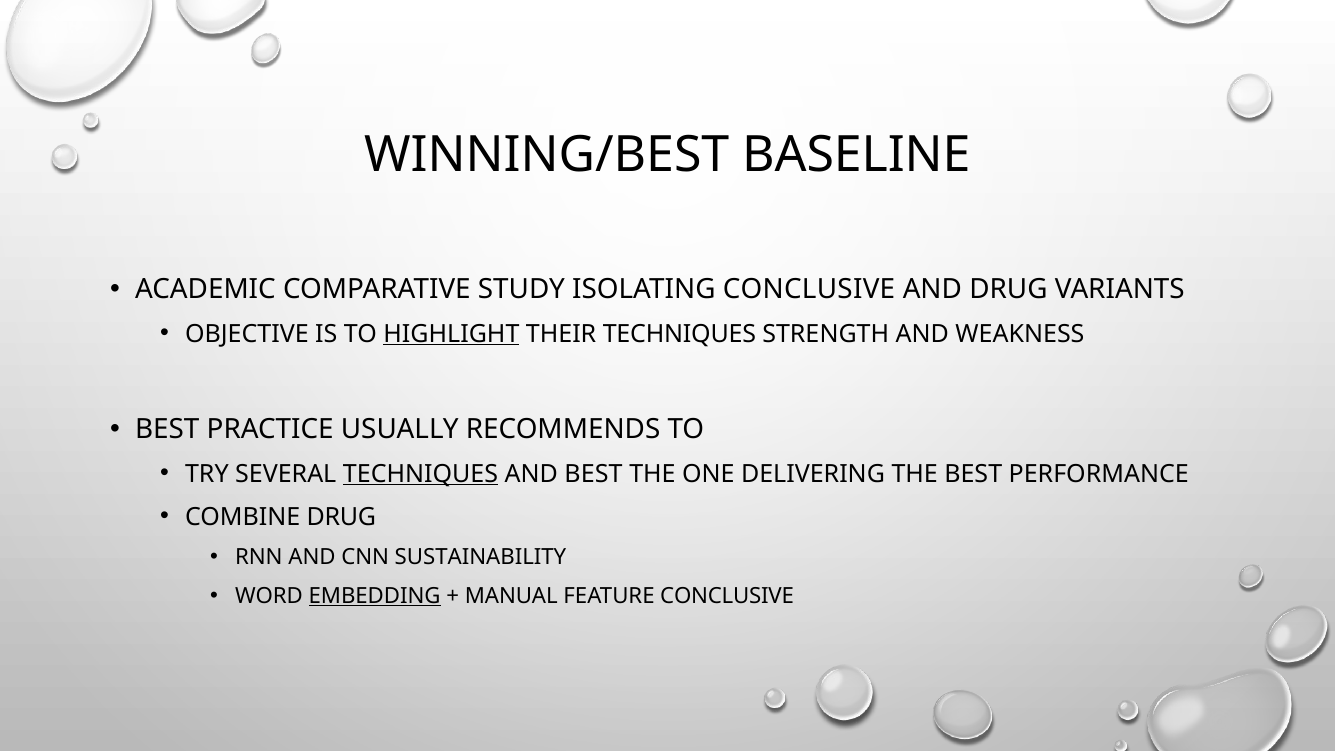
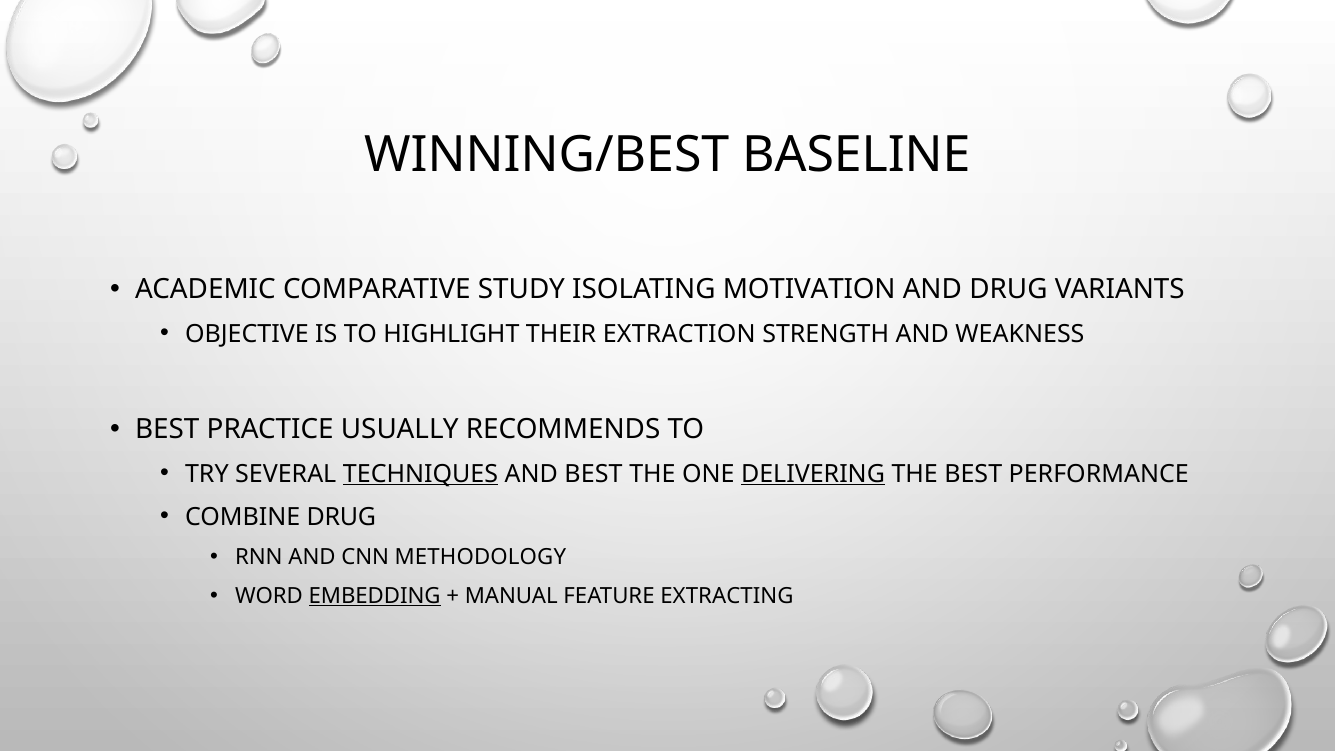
ISOLATING CONCLUSIVE: CONCLUSIVE -> MOTIVATION
HIGHLIGHT underline: present -> none
THEIR TECHNIQUES: TECHNIQUES -> EXTRACTION
DELIVERING underline: none -> present
SUSTAINABILITY: SUSTAINABILITY -> METHODOLOGY
FEATURE CONCLUSIVE: CONCLUSIVE -> EXTRACTING
